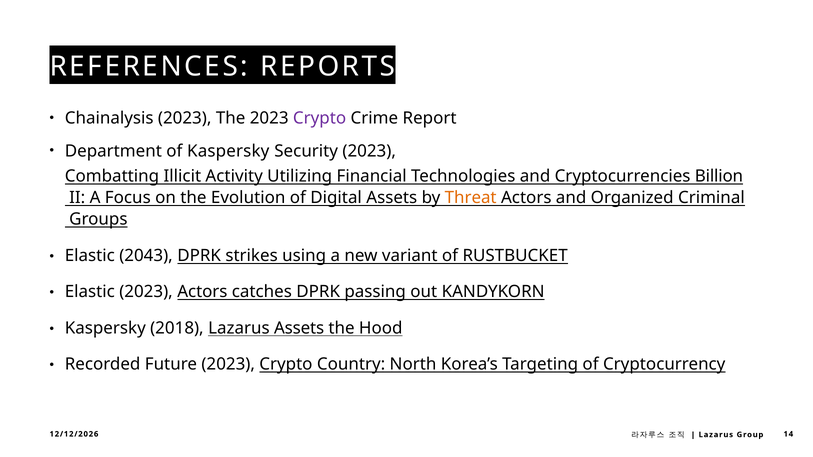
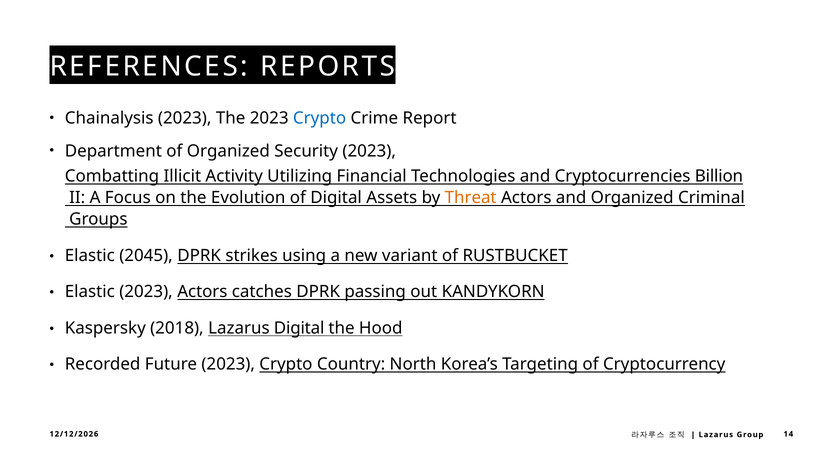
Crypto at (320, 118) colour: purple -> blue
of Kaspersky: Kaspersky -> Organized
2043: 2043 -> 2045
Lazarus Assets: Assets -> Digital
